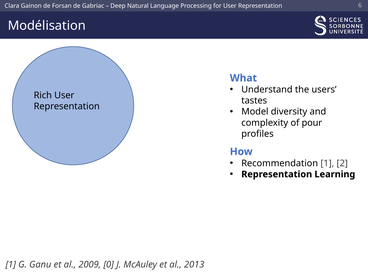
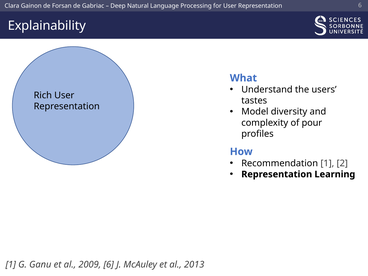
Modélisation: Modélisation -> Explainability
2009 0: 0 -> 6
